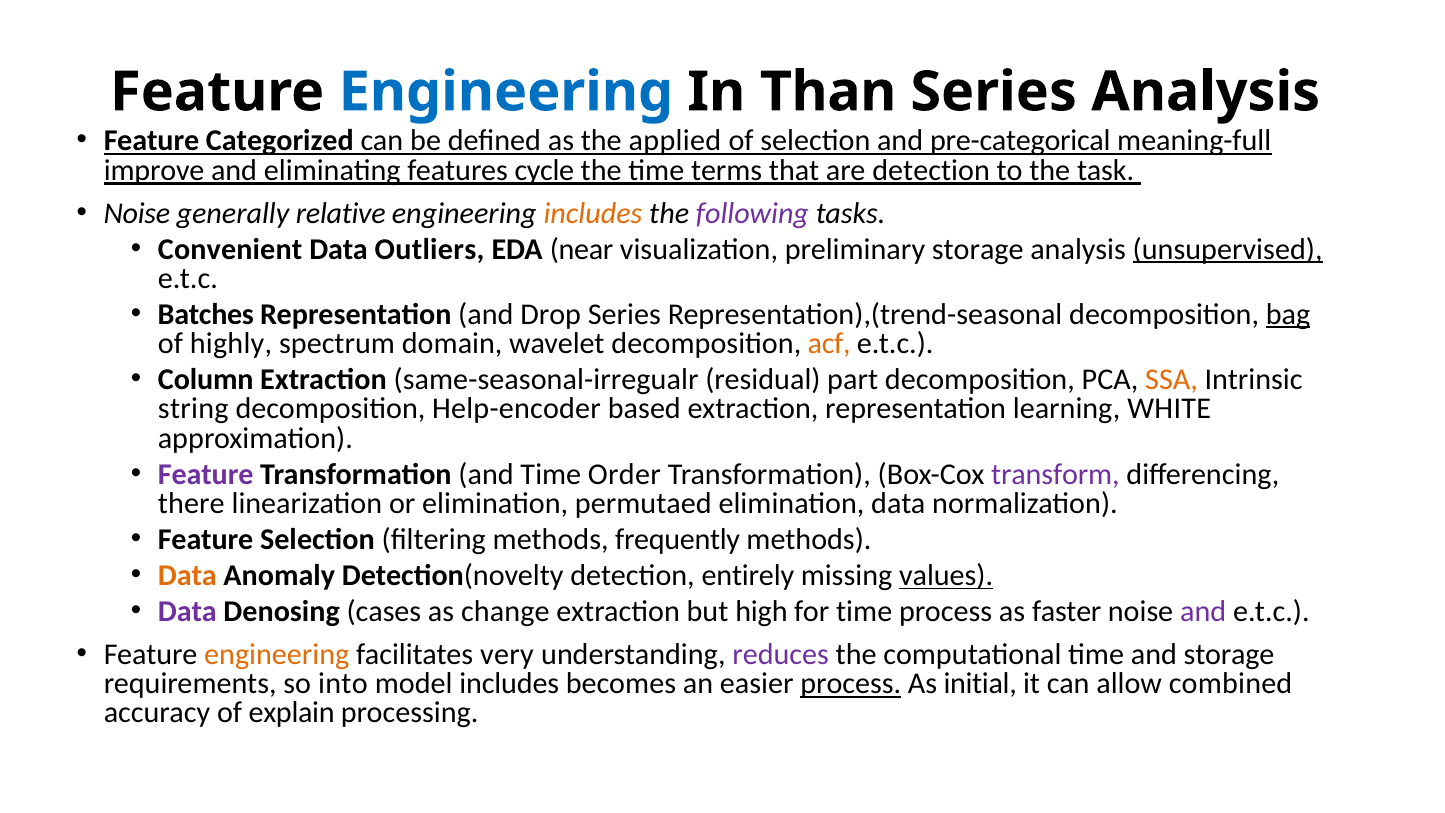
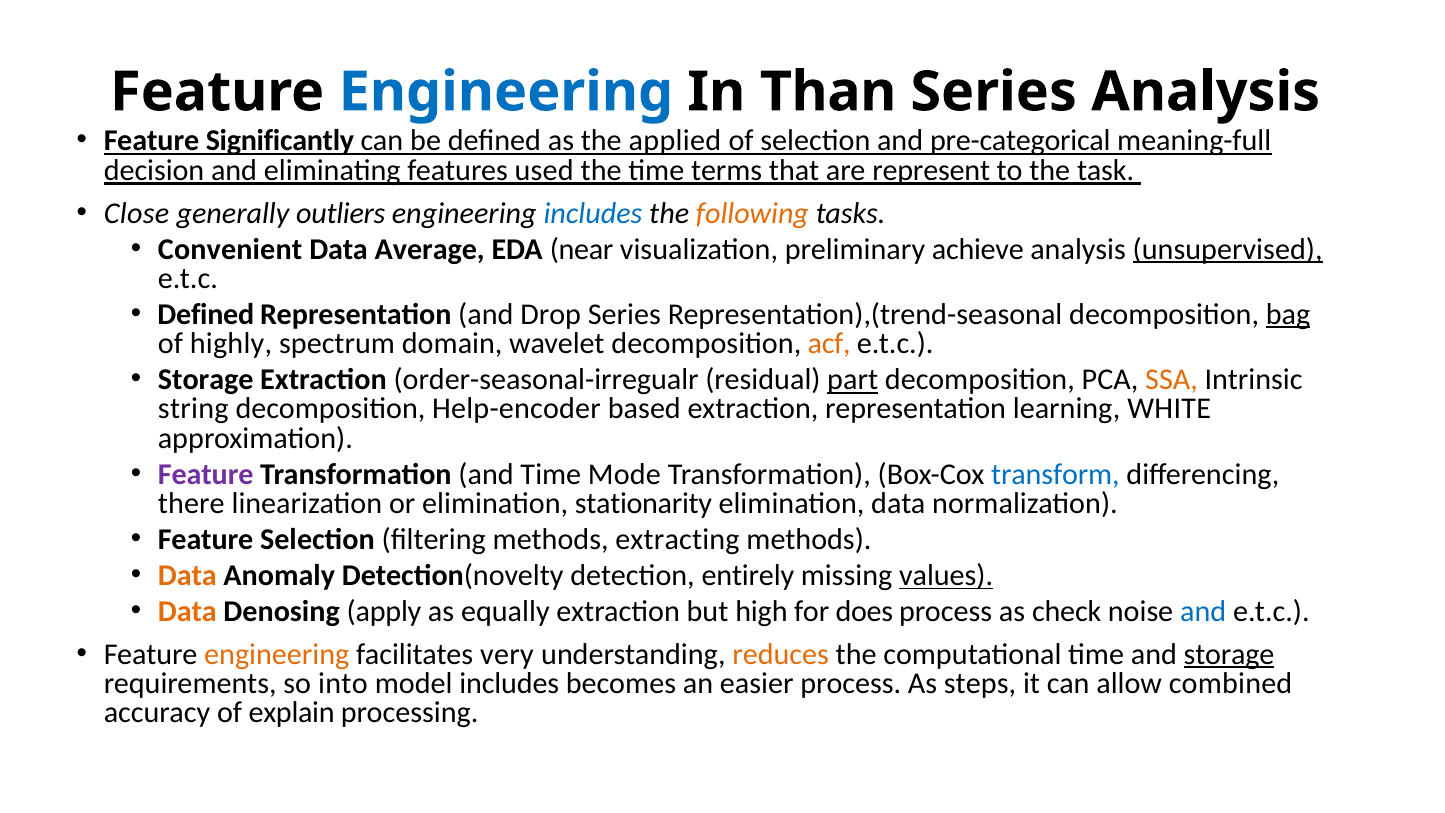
Categorized: Categorized -> Significantly
improve: improve -> decision
cycle: cycle -> used
are detection: detection -> represent
Noise at (137, 213): Noise -> Close
relative: relative -> outliers
includes at (593, 213) colour: orange -> blue
following colour: purple -> orange
Outliers: Outliers -> Average
preliminary storage: storage -> achieve
Batches at (206, 314): Batches -> Defined
Column at (206, 380): Column -> Storage
same-seasonal-irregualr: same-seasonal-irregualr -> order-seasonal-irregualr
part underline: none -> present
Order: Order -> Mode
transform colour: purple -> blue
permutaed: permutaed -> stationarity
frequently: frequently -> extracting
Data at (187, 611) colour: purple -> orange
cases: cases -> apply
change: change -> equally
for time: time -> does
faster: faster -> check
and at (1203, 611) colour: purple -> blue
reduces colour: purple -> orange
storage at (1229, 654) underline: none -> present
process at (851, 684) underline: present -> none
initial: initial -> steps
